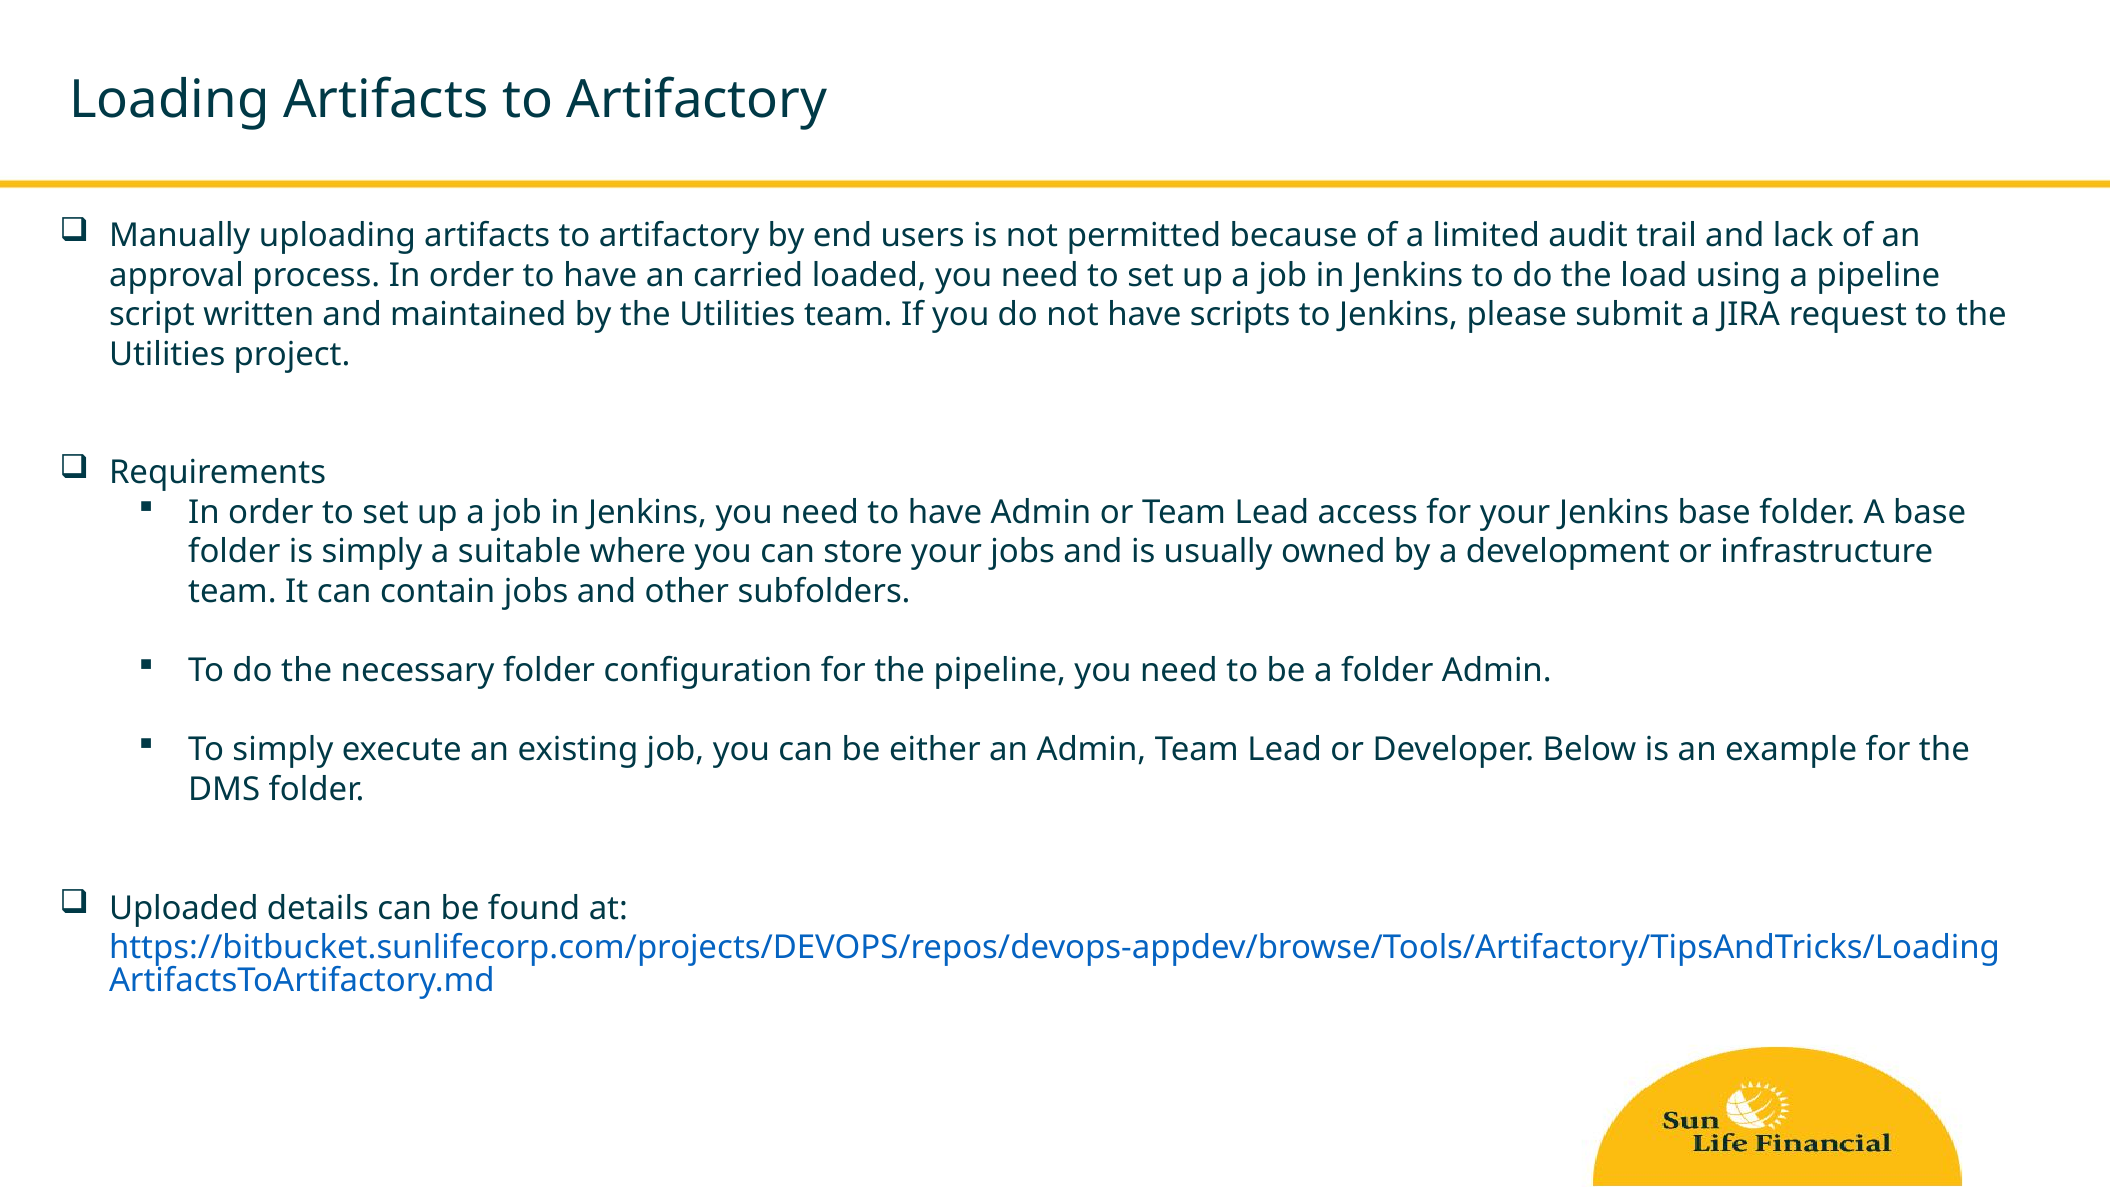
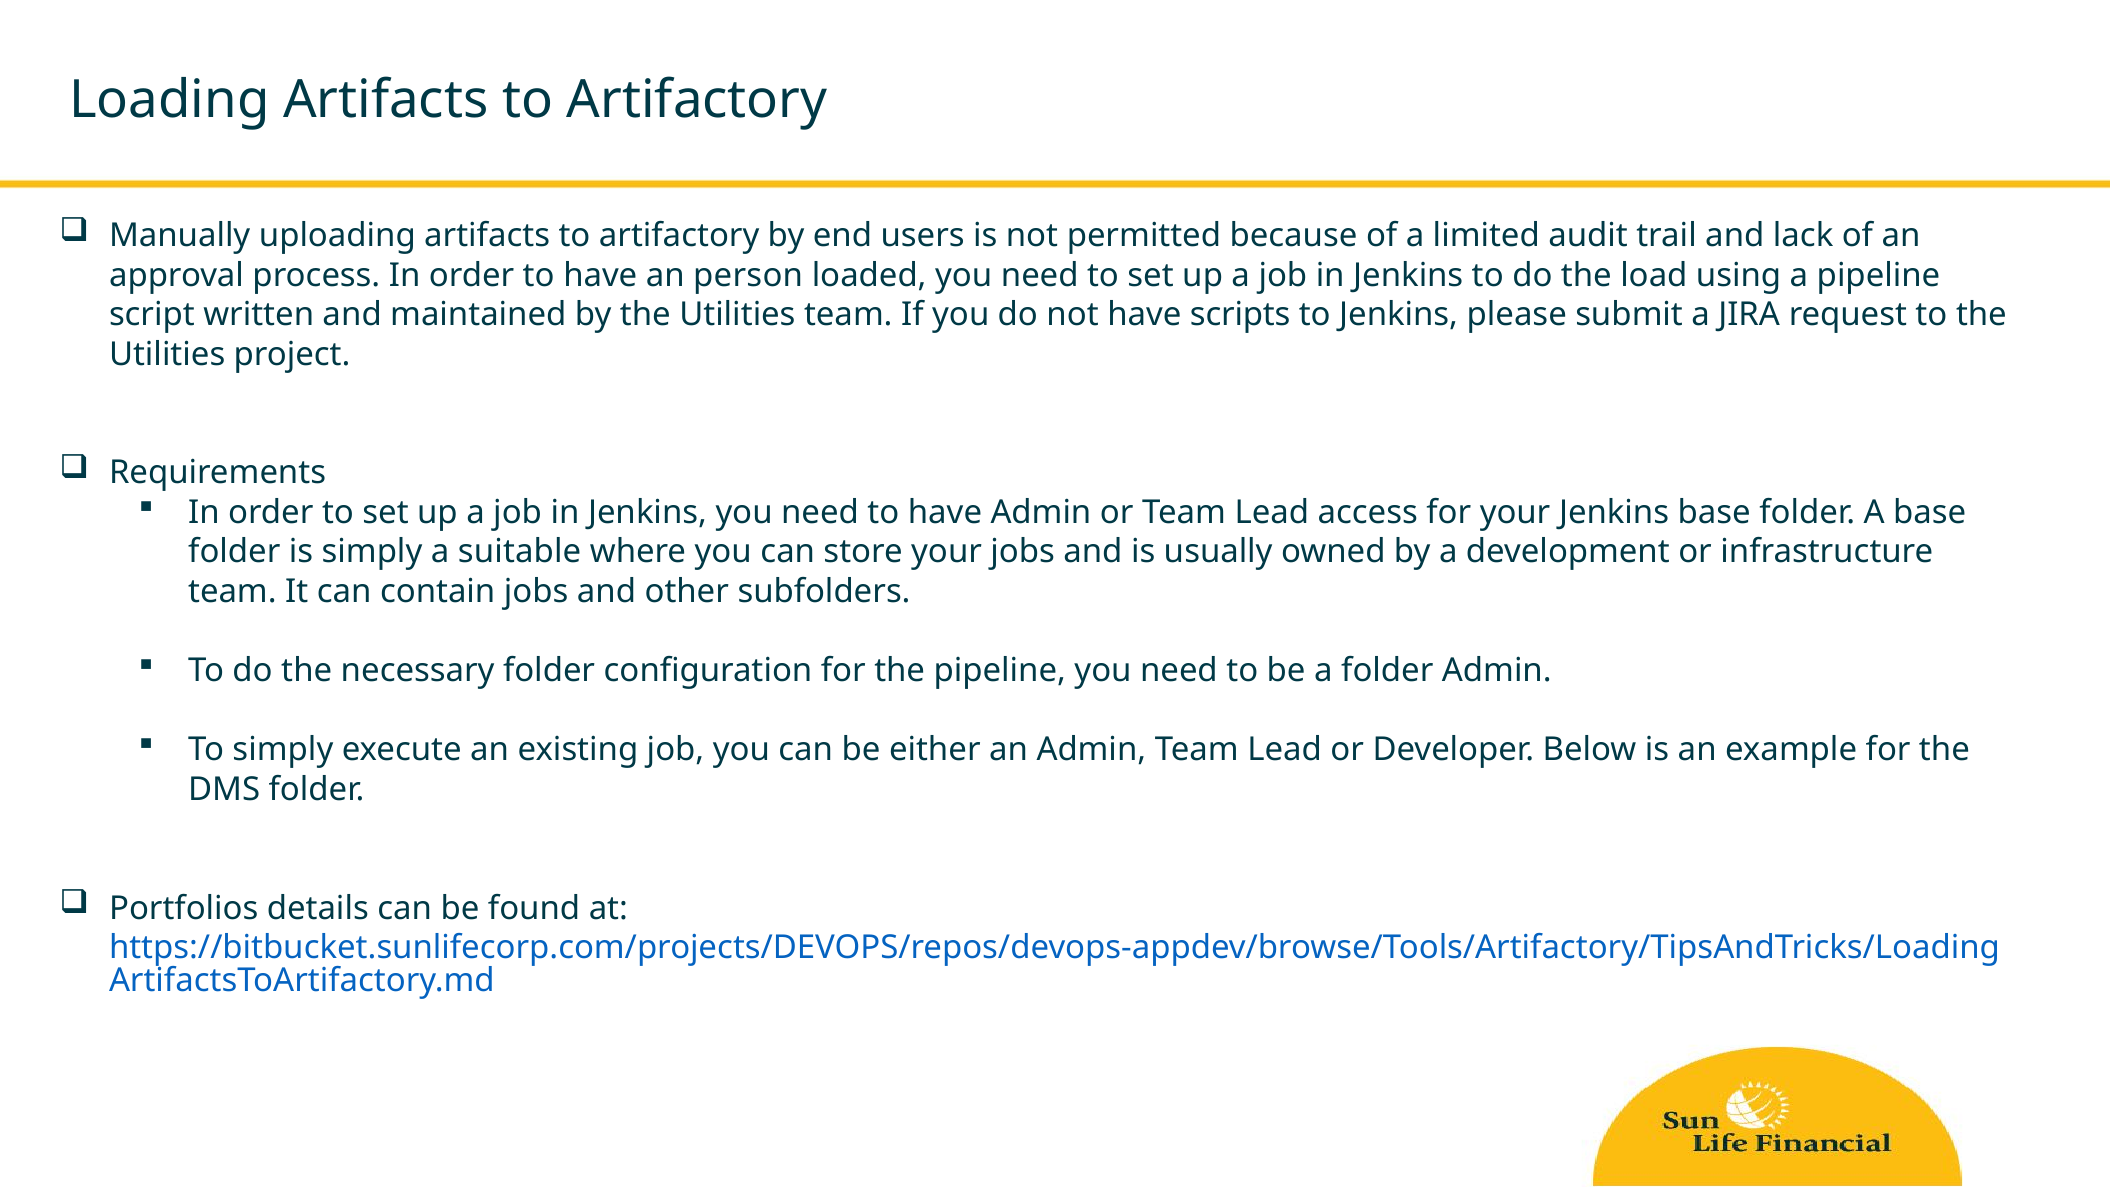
carried: carried -> person
Uploaded: Uploaded -> Portfolios
